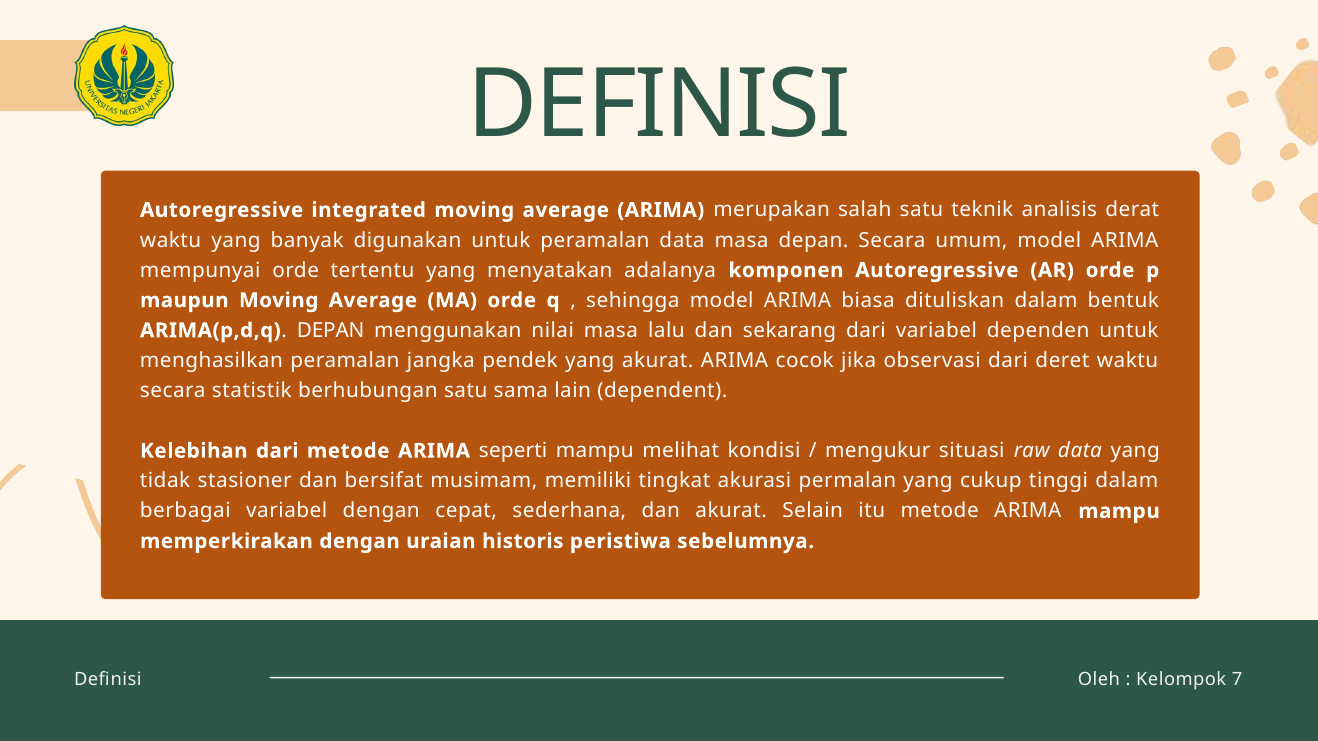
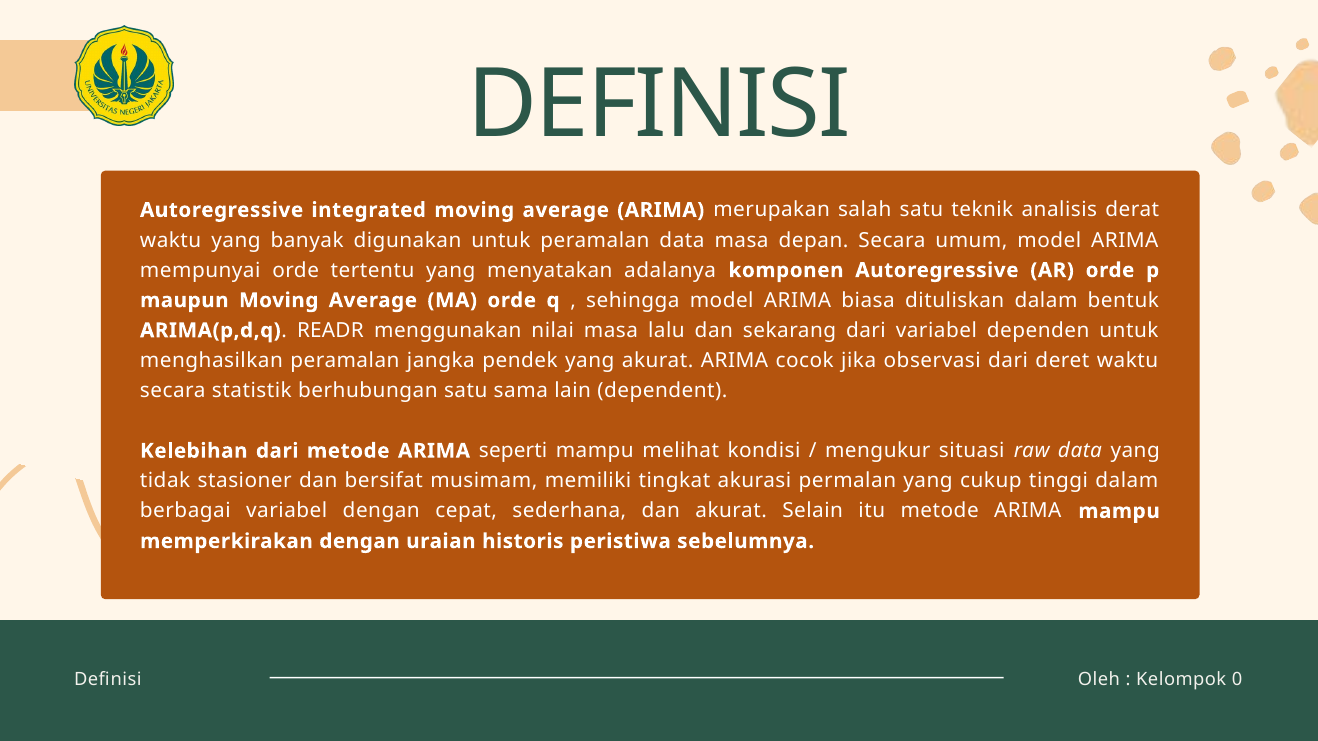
DEPAN at (331, 331): DEPAN -> READR
7: 7 -> 0
